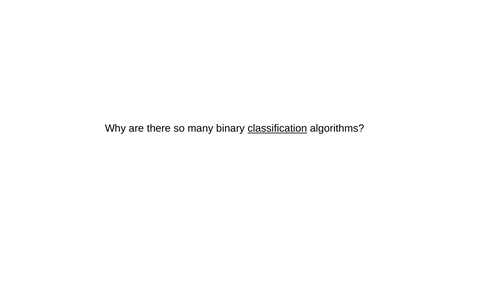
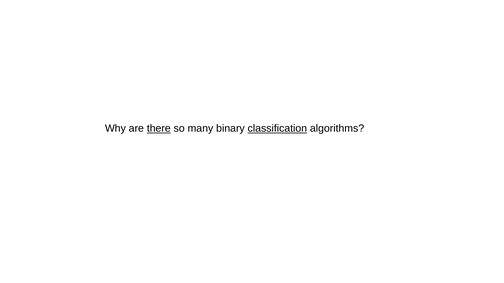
there underline: none -> present
